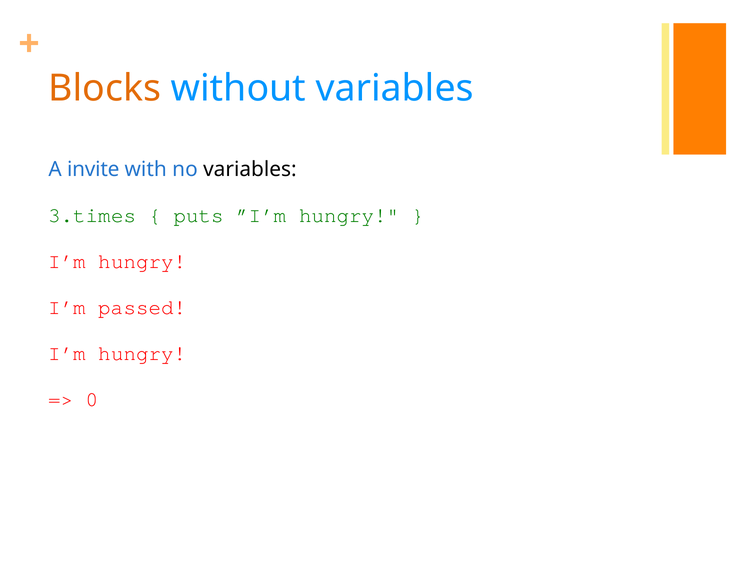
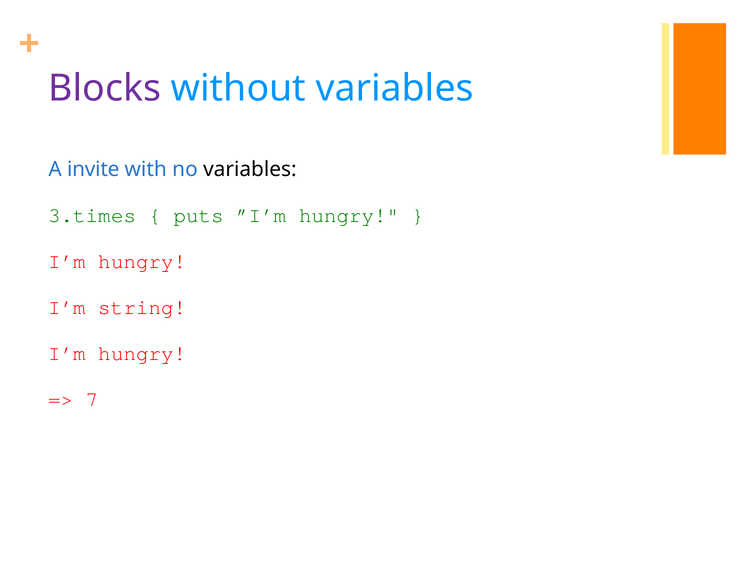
Blocks colour: orange -> purple
passed: passed -> string
0: 0 -> 7
